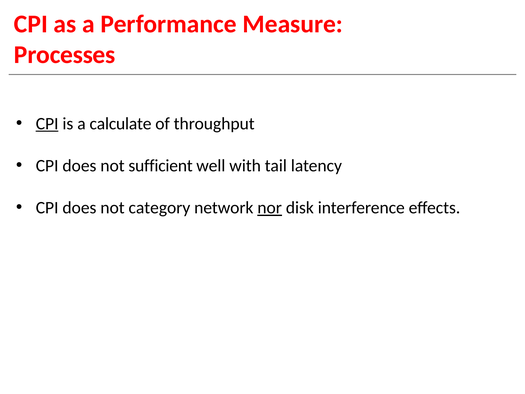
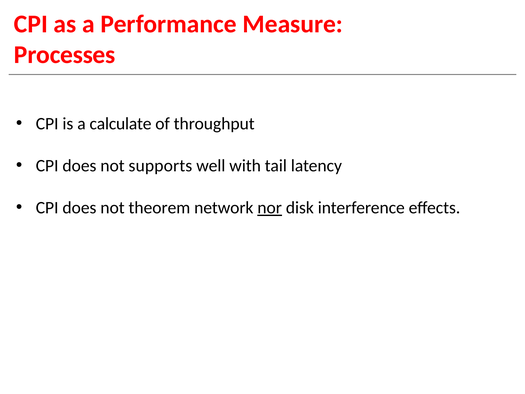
CPI at (47, 124) underline: present -> none
sufficient: sufficient -> supports
category: category -> theorem
